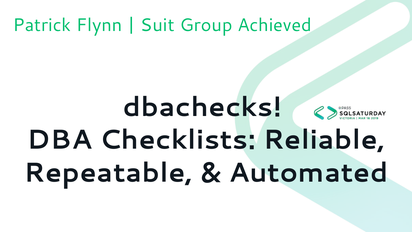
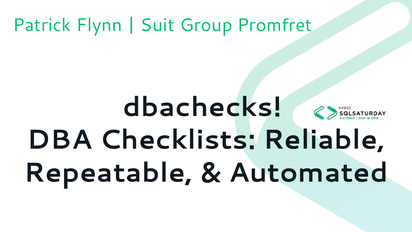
Achieved: Achieved -> Promfret
